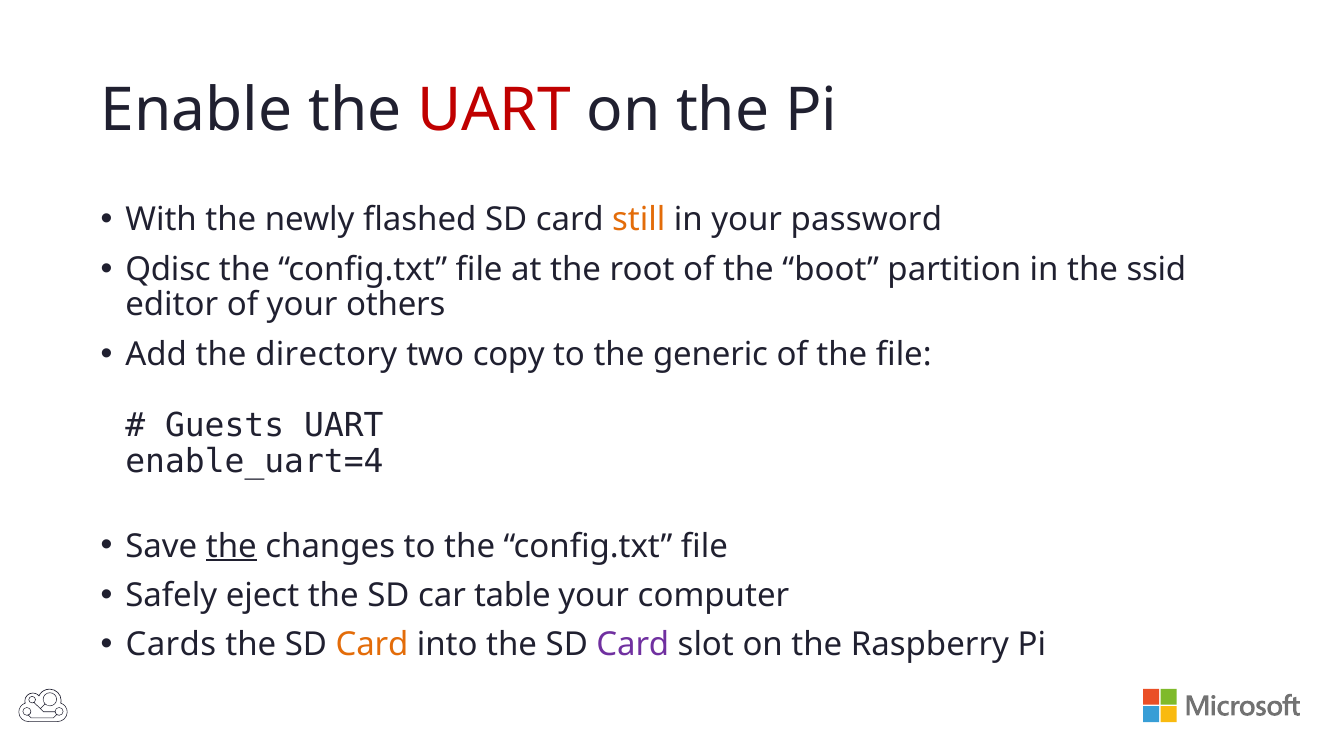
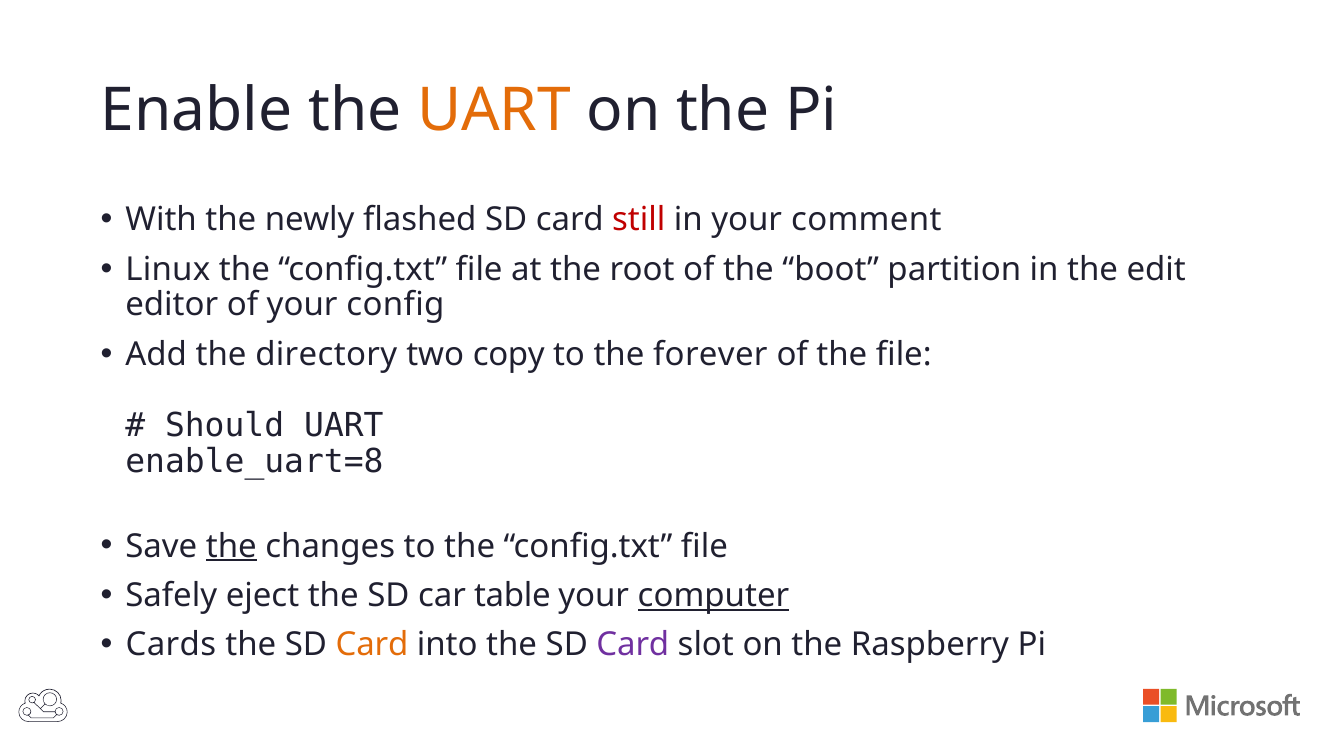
UART at (494, 111) colour: red -> orange
still colour: orange -> red
password: password -> comment
Qdisc: Qdisc -> Linux
ssid: ssid -> edit
others: others -> config
generic: generic -> forever
Guests: Guests -> Should
enable_uart=4: enable_uart=4 -> enable_uart=8
computer underline: none -> present
